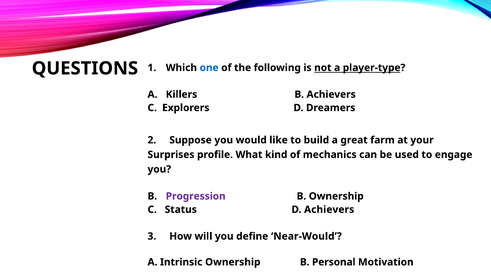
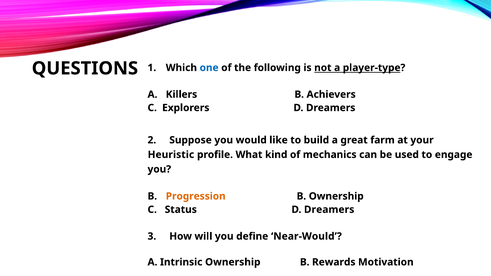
Surprises: Surprises -> Heuristic
Progression colour: purple -> orange
Status D Achievers: Achievers -> Dreamers
Personal: Personal -> Rewards
